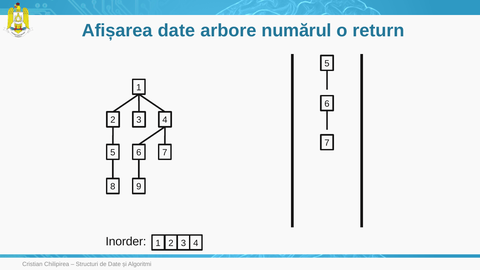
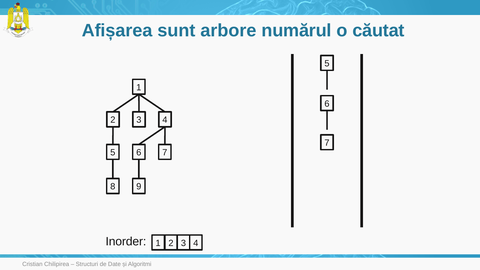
Afișarea date: date -> sunt
return: return -> căutat
